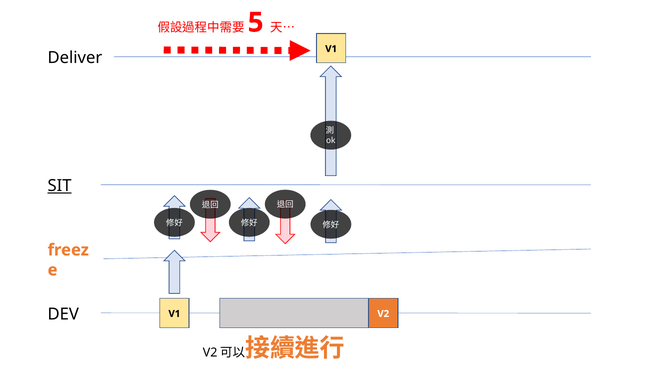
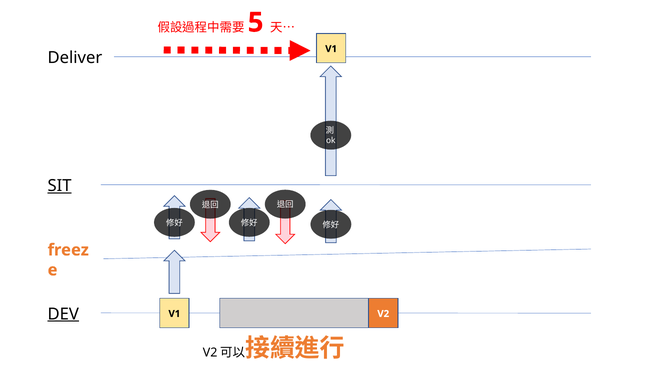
DEV underline: none -> present
